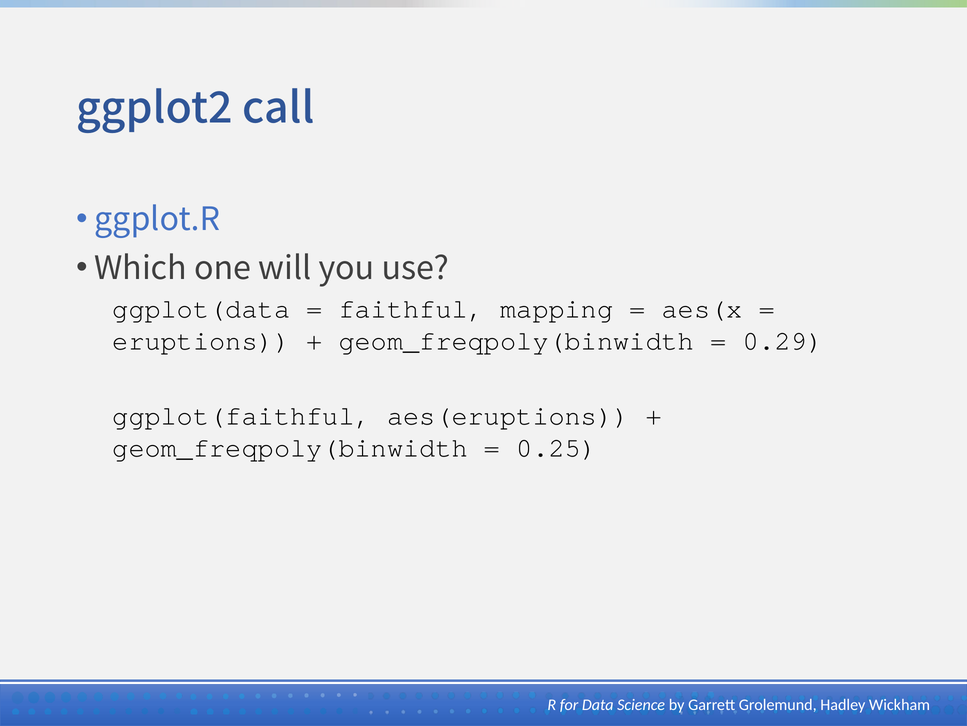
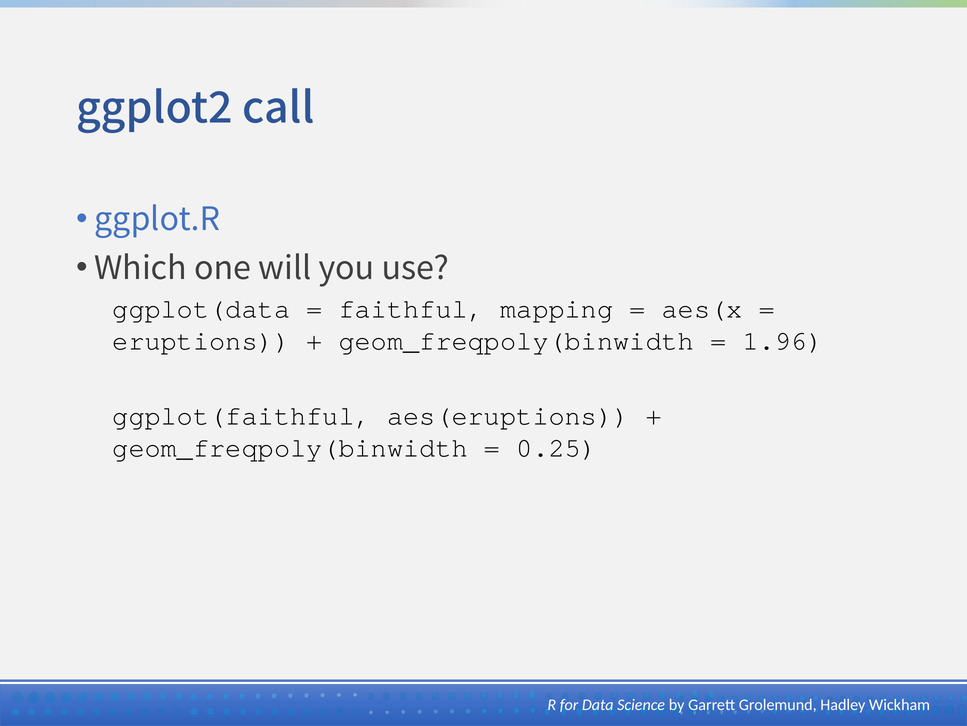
0.29: 0.29 -> 1.96
